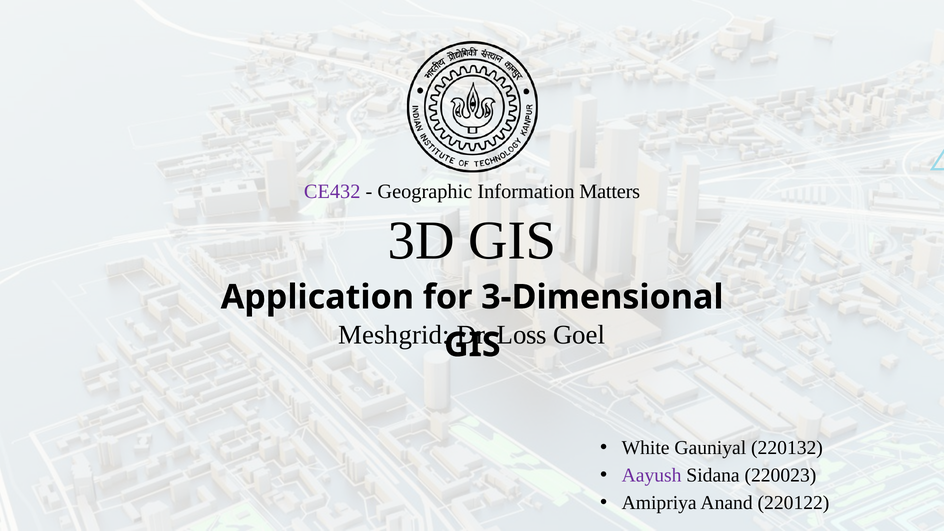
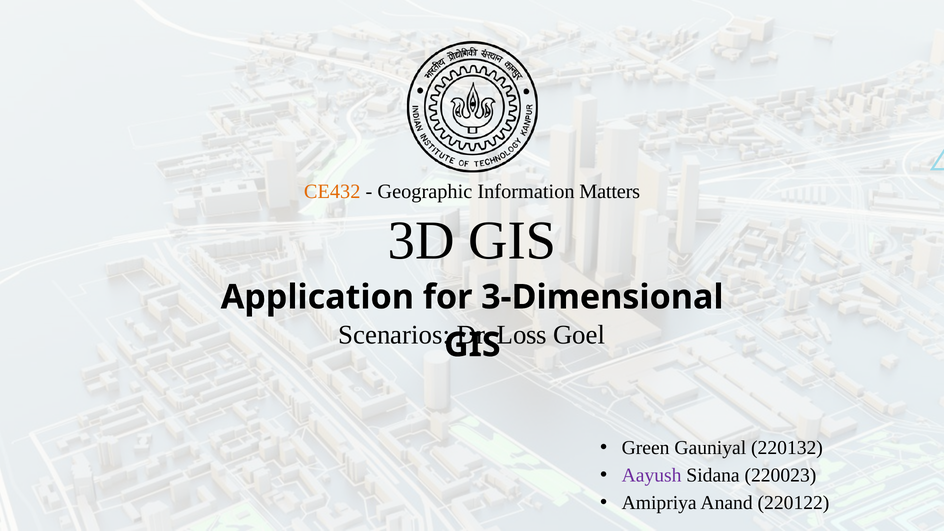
CE432 colour: purple -> orange
Meshgrid: Meshgrid -> Scenarios
White: White -> Green
